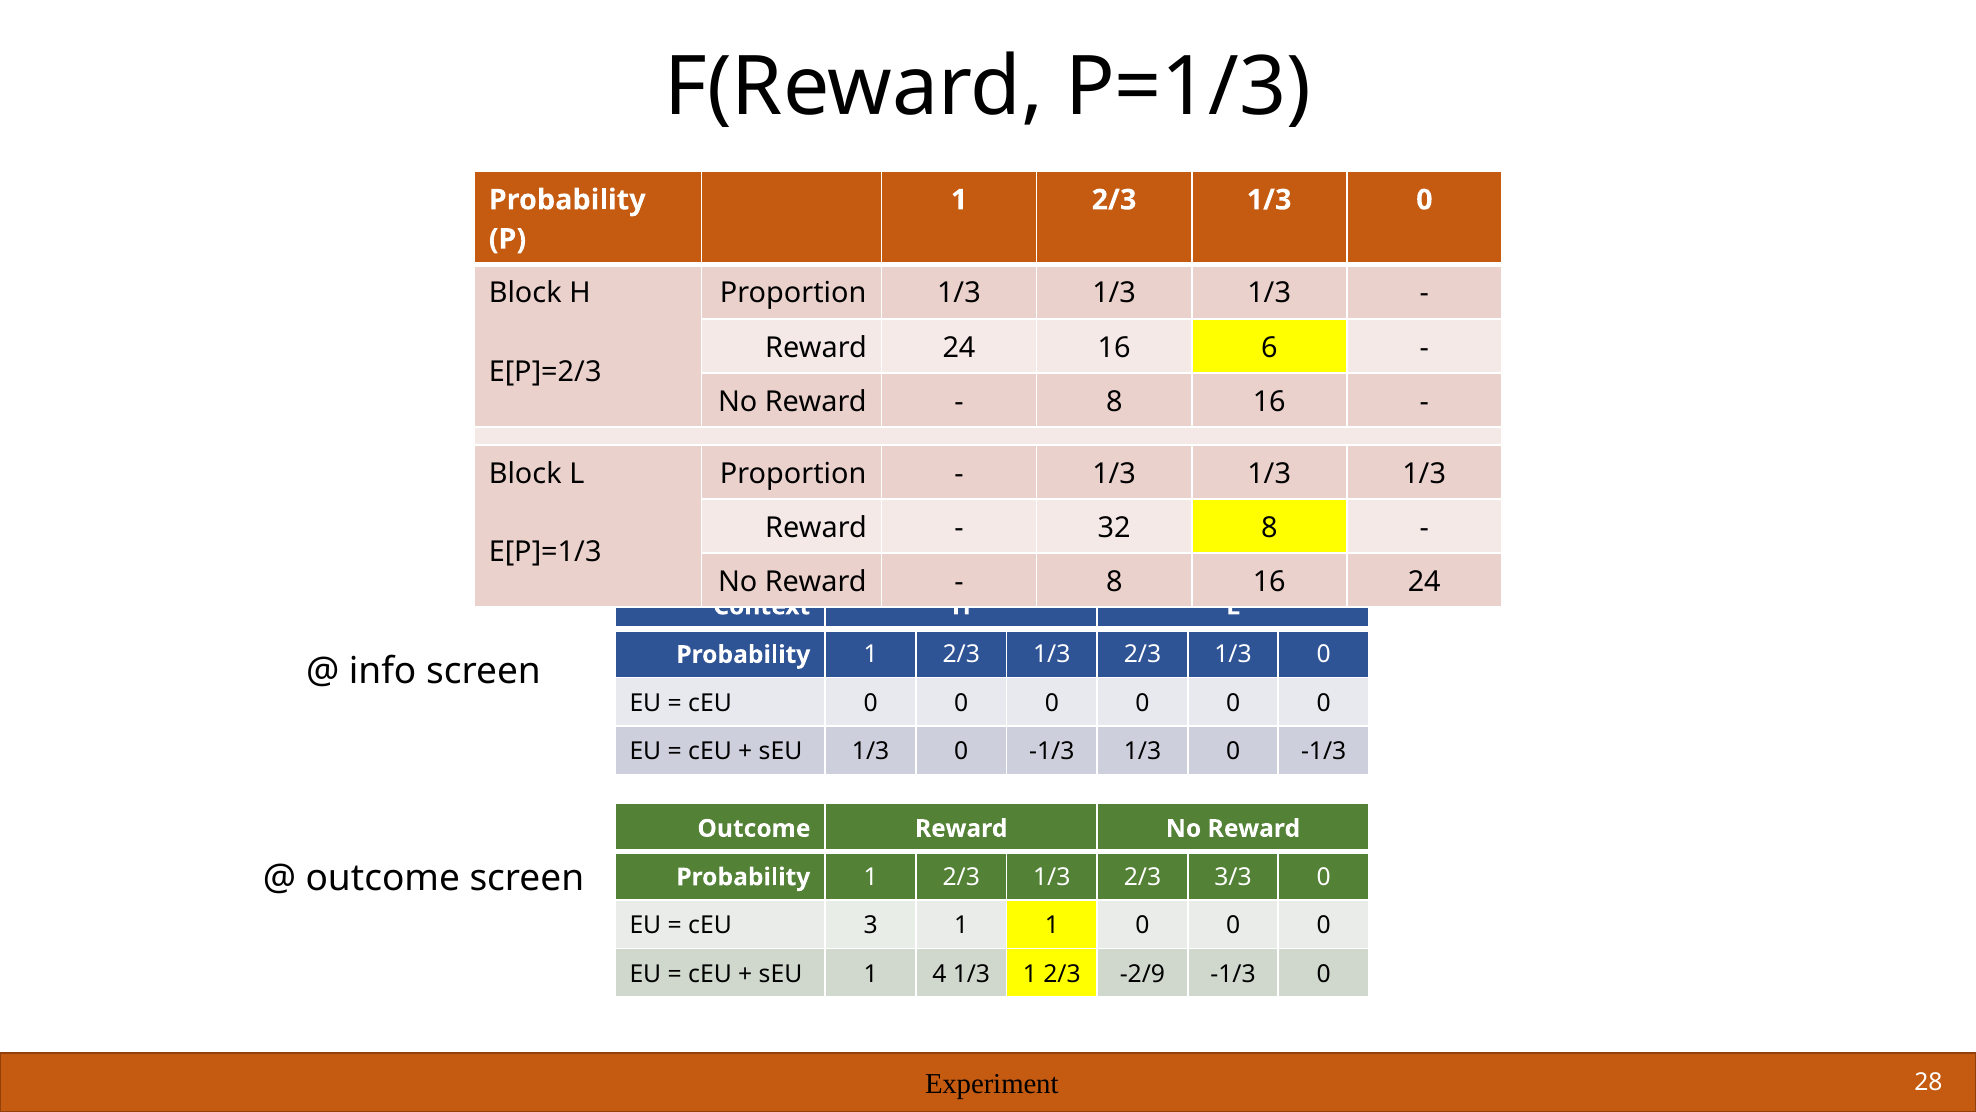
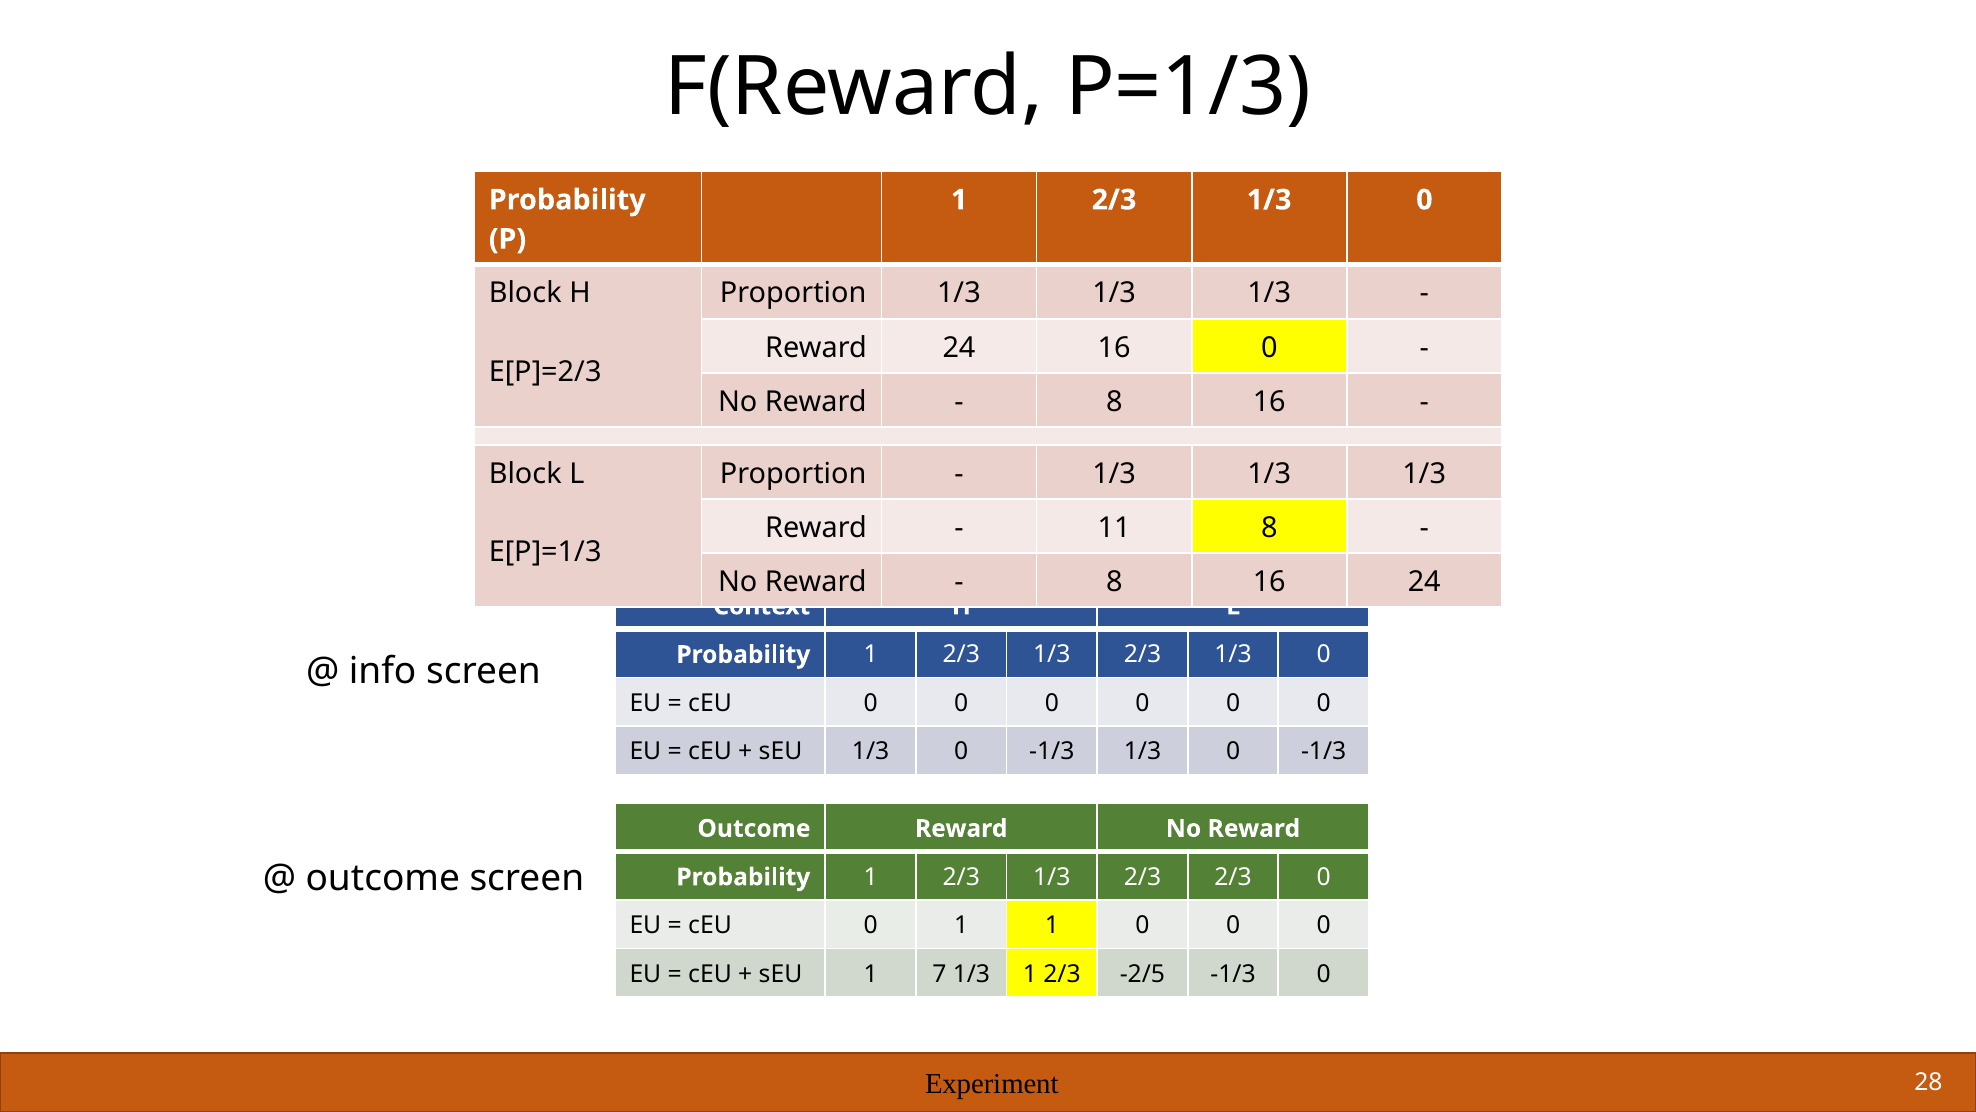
16 6: 6 -> 0
32: 32 -> 11
2/3 3/3: 3/3 -> 2/3
3 at (871, 925): 3 -> 0
4: 4 -> 7
-2/9: -2/9 -> -2/5
